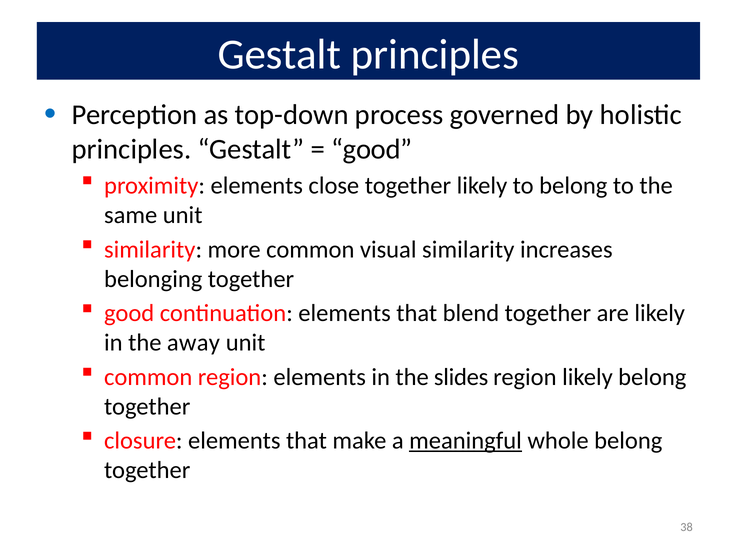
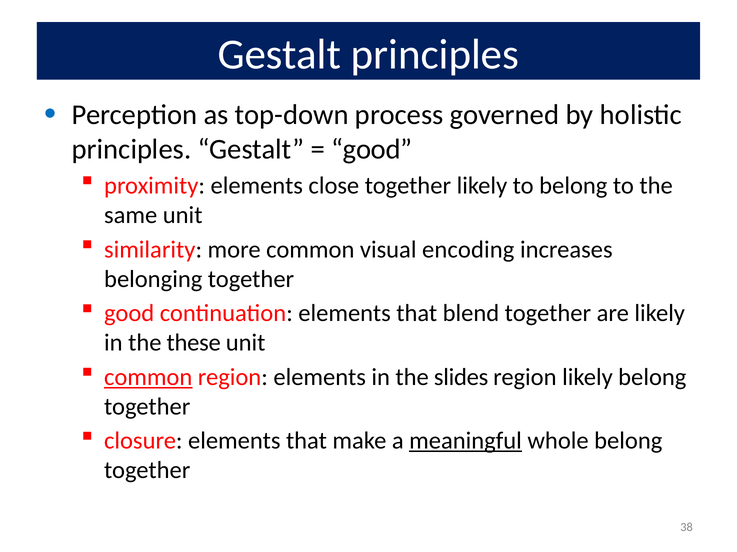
visual similarity: similarity -> encoding
away: away -> these
common at (148, 378) underline: none -> present
